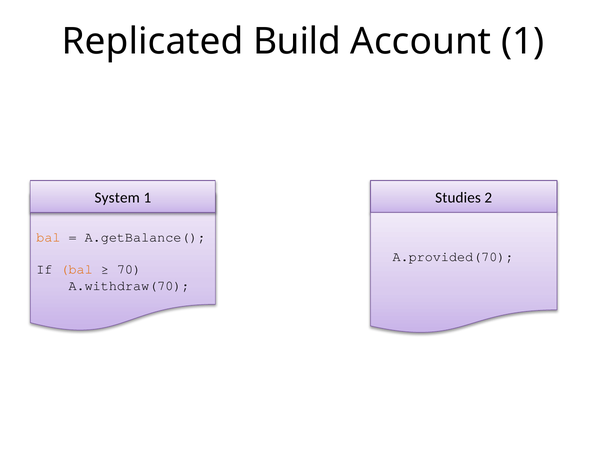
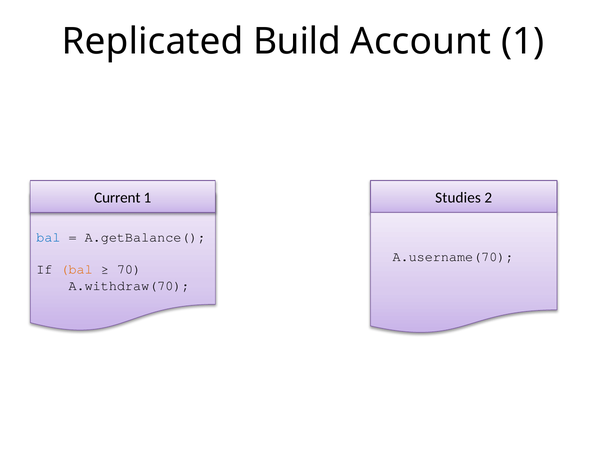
System: System -> Current
bal at (48, 237) colour: orange -> blue
A.provided(70: A.provided(70 -> A.username(70
